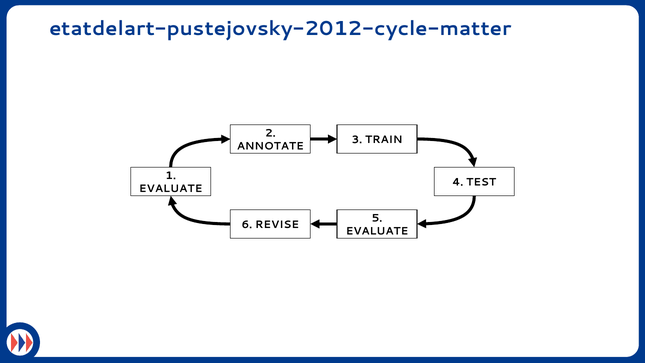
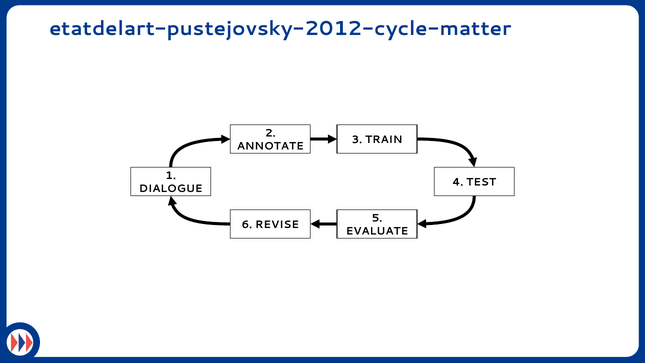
EVALUATE at (171, 189): EVALUATE -> DIALOGUE
